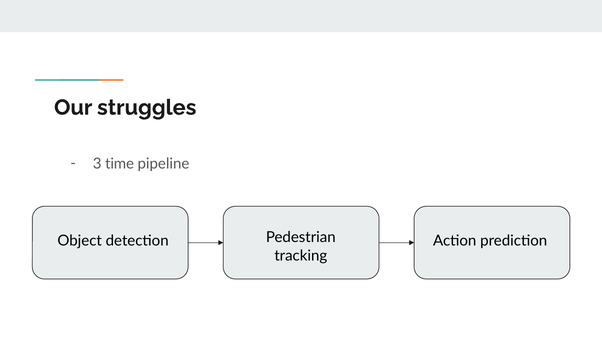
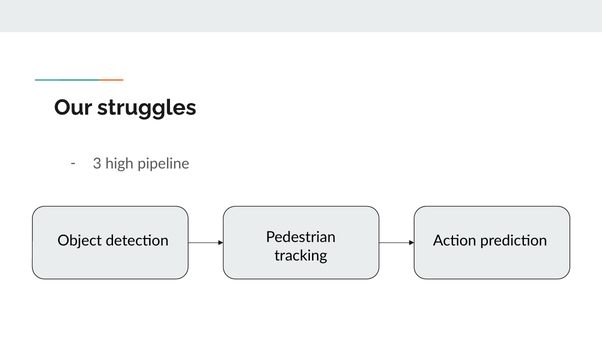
time: time -> high
